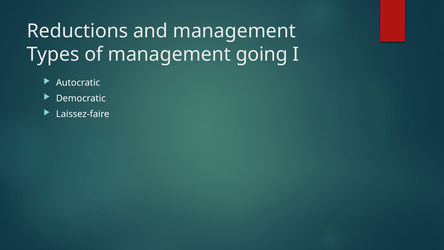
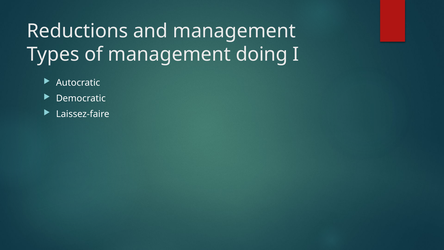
going: going -> doing
